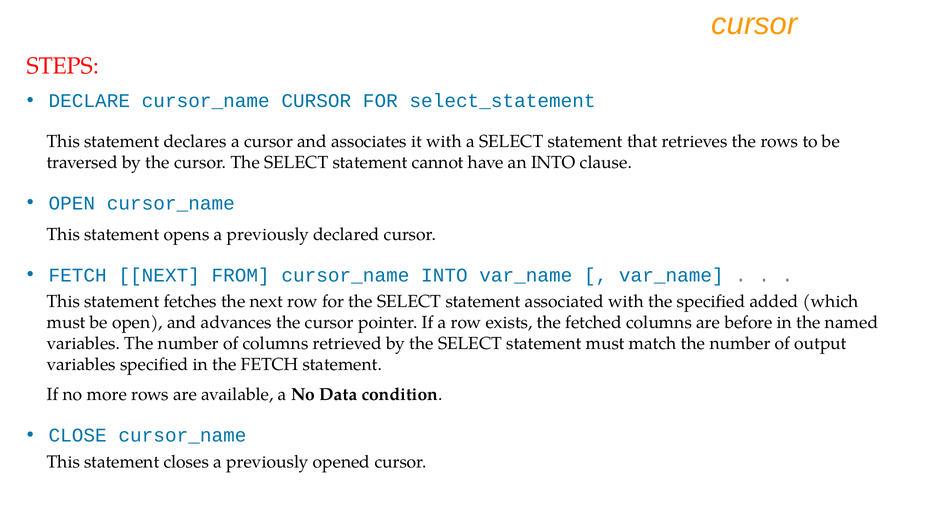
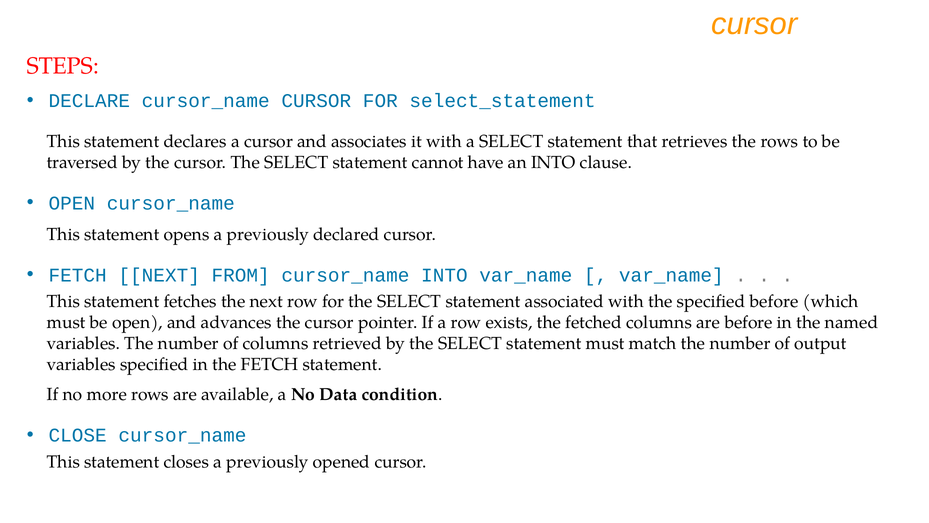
specified added: added -> before
